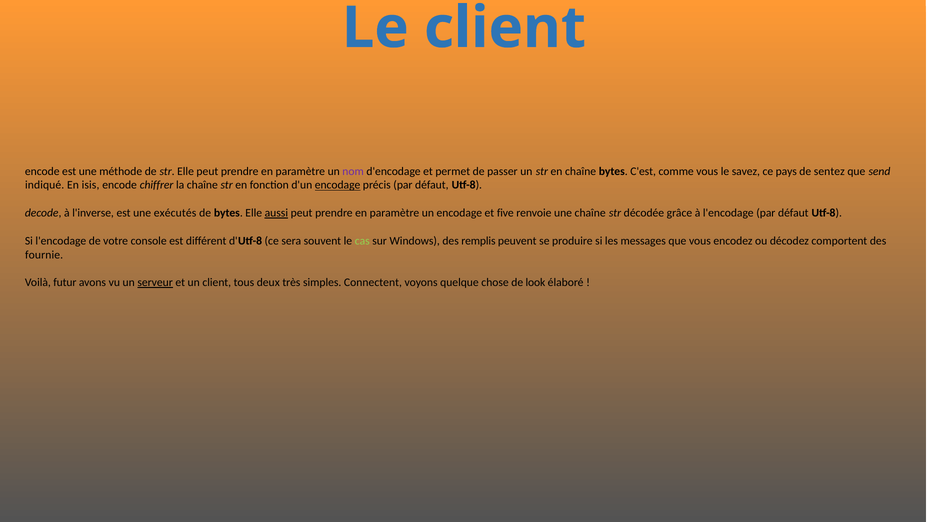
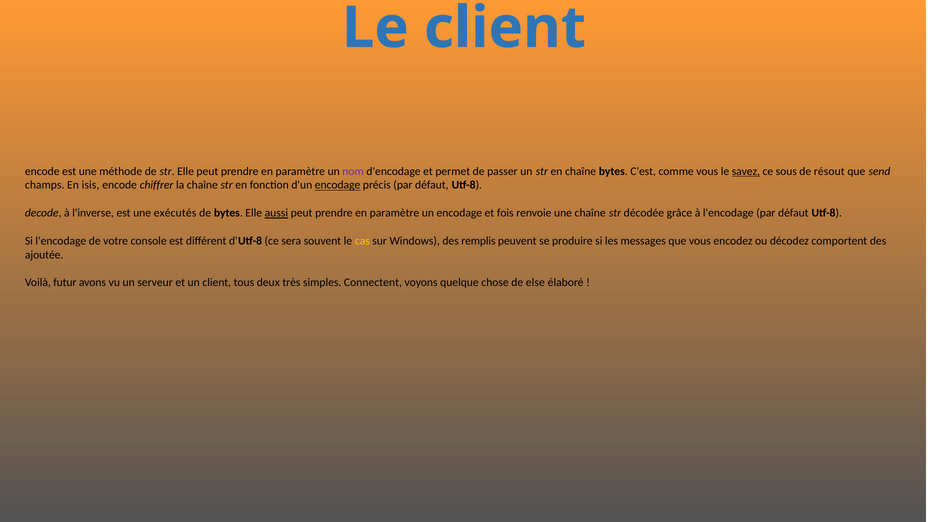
savez underline: none -> present
pays: pays -> sous
sentez: sentez -> résout
indiqué: indiqué -> champs
five: five -> fois
cas colour: light green -> yellow
fournie: fournie -> ajoutée
serveur underline: present -> none
look: look -> else
